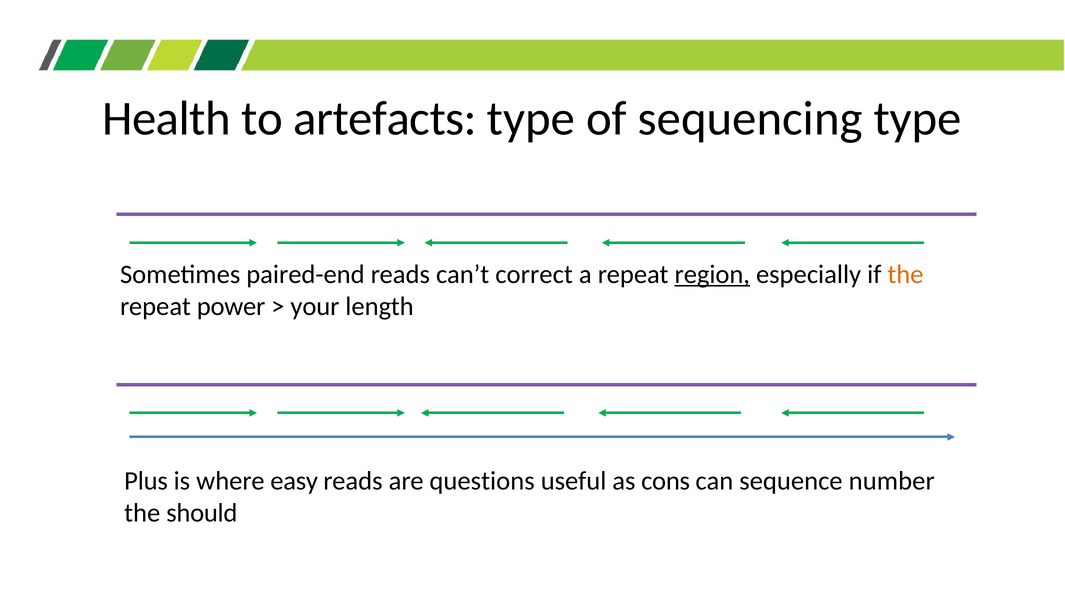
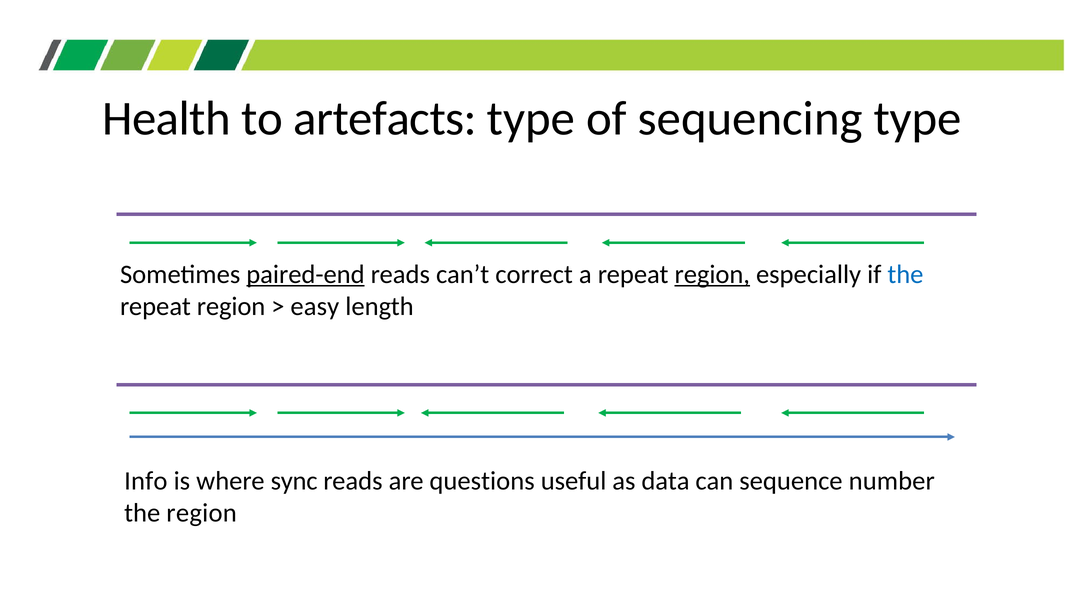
paired-end underline: none -> present
the at (905, 274) colour: orange -> blue
power at (231, 306): power -> region
your: your -> easy
Plus: Plus -> Info
easy: easy -> sync
cons: cons -> data
the should: should -> region
